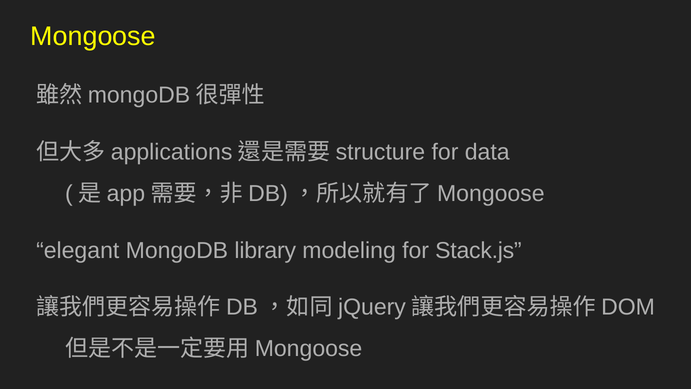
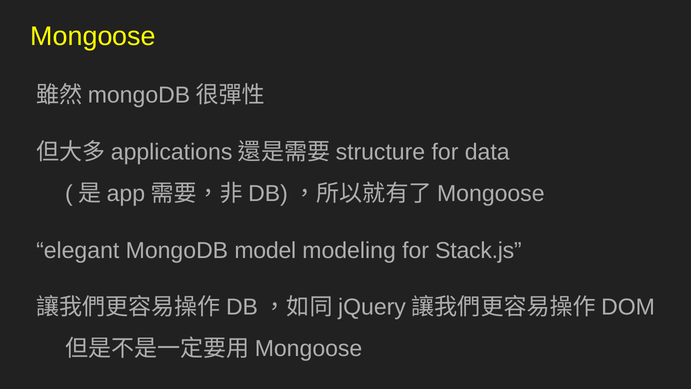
library: library -> model
